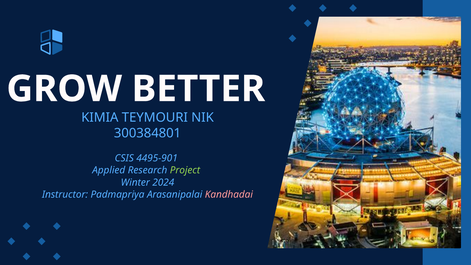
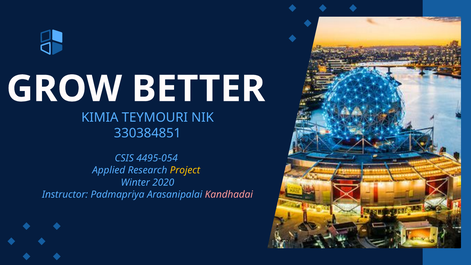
300384801: 300384801 -> 330384851
4495-901: 4495-901 -> 4495-054
Project colour: light green -> yellow
2024: 2024 -> 2020
